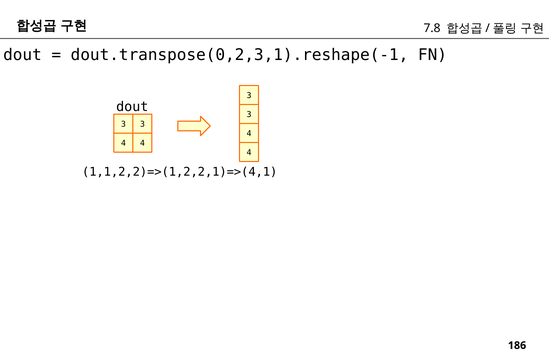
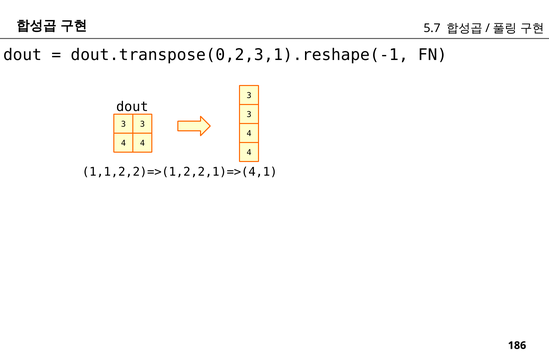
7.8: 7.8 -> 5.7
